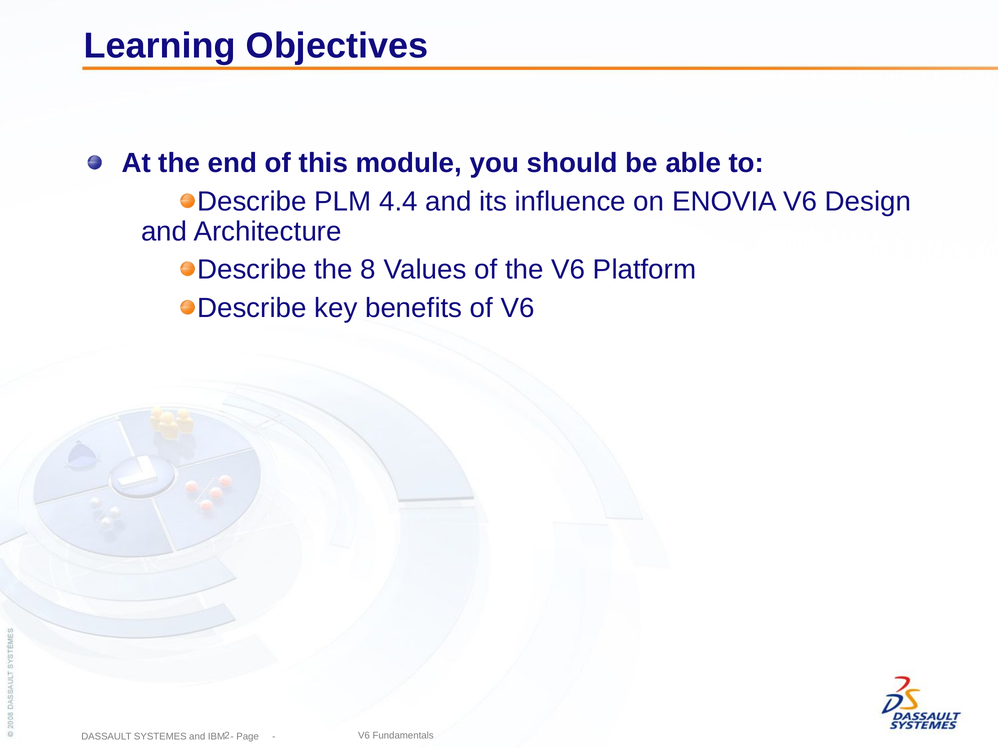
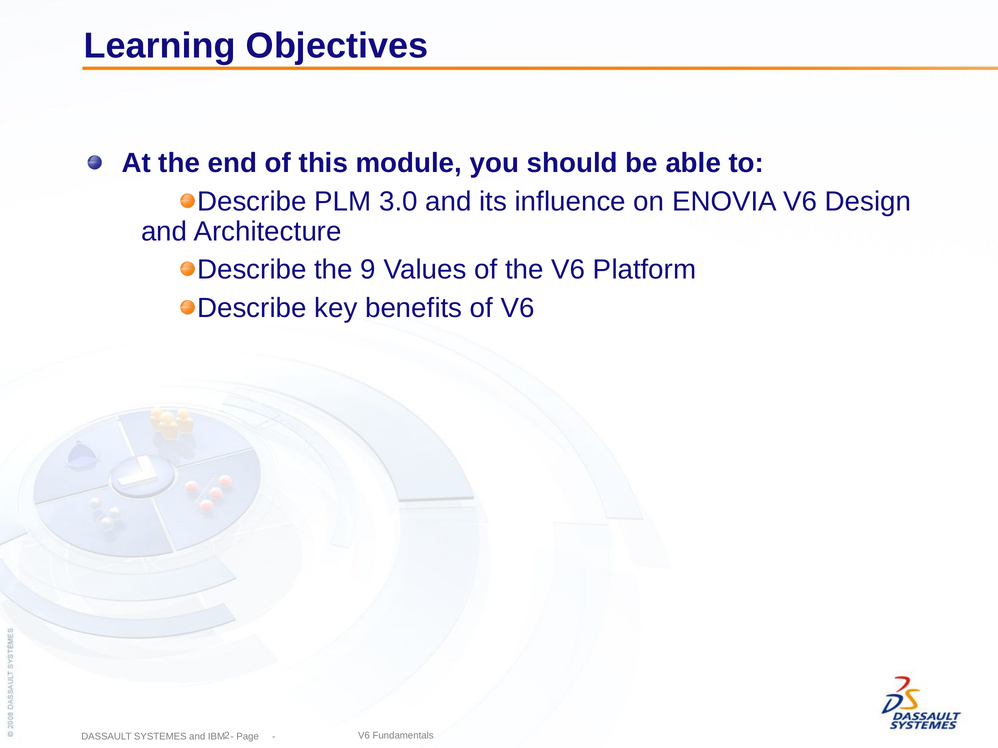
4.4: 4.4 -> 3.0
8: 8 -> 9
